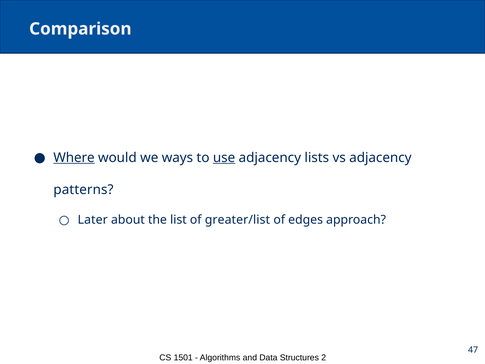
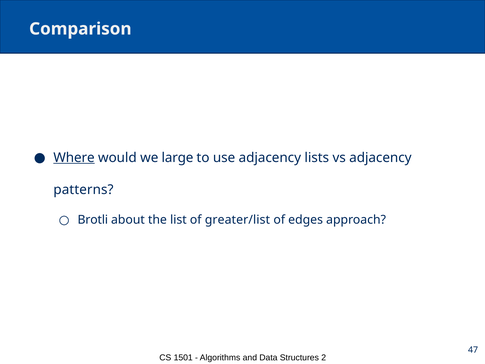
ways: ways -> large
use underline: present -> none
Later: Later -> Brotli
